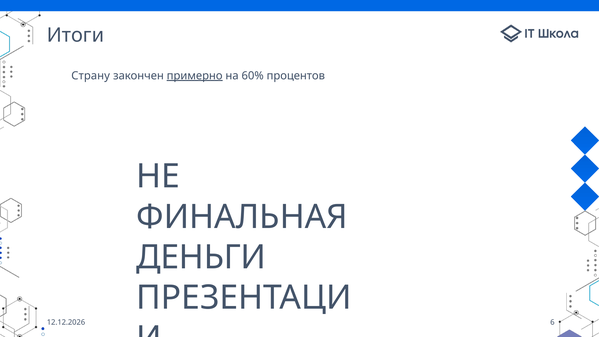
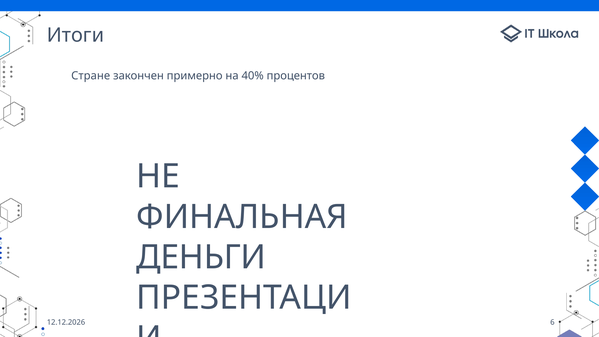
Страну: Страну -> Стране
примерно underline: present -> none
60%: 60% -> 40%
